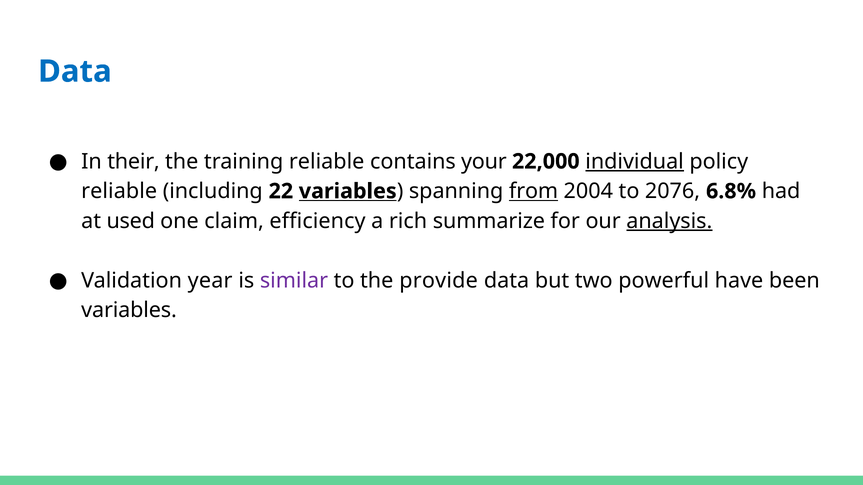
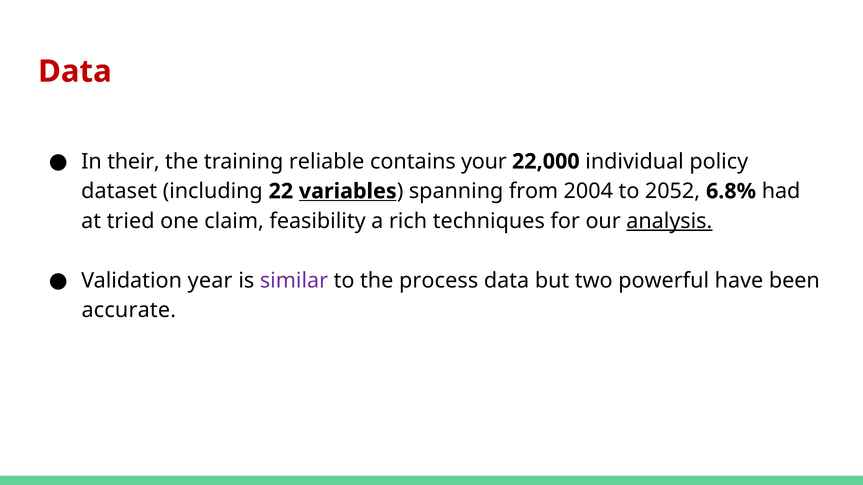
Data at (75, 71) colour: blue -> red
individual underline: present -> none
reliable at (119, 191): reliable -> dataset
from underline: present -> none
2076: 2076 -> 2052
used: used -> tried
efficiency: efficiency -> feasibility
summarize: summarize -> techniques
provide: provide -> process
variables at (129, 310): variables -> accurate
